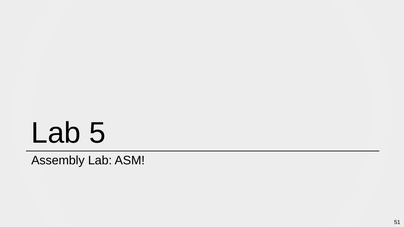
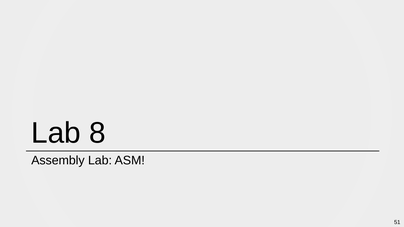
5: 5 -> 8
